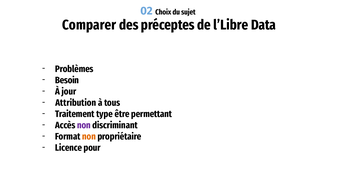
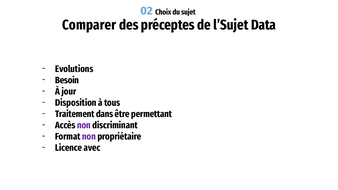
l’Libre: l’Libre -> l’Sujet
Problèmes: Problèmes -> Evolutions
Attribution: Attribution -> Disposition
type: type -> dans
non at (89, 137) colour: orange -> purple
pour: pour -> avec
